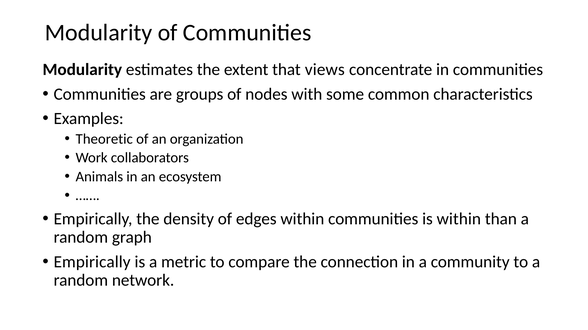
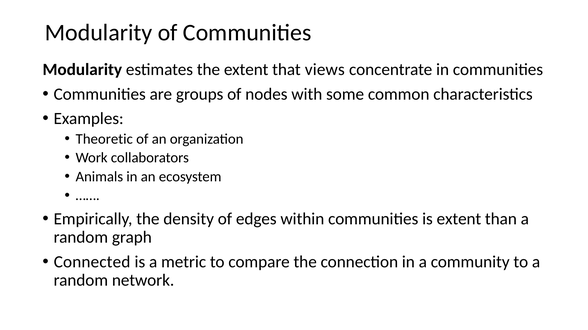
is within: within -> extent
Empirically at (92, 262): Empirically -> Connected
